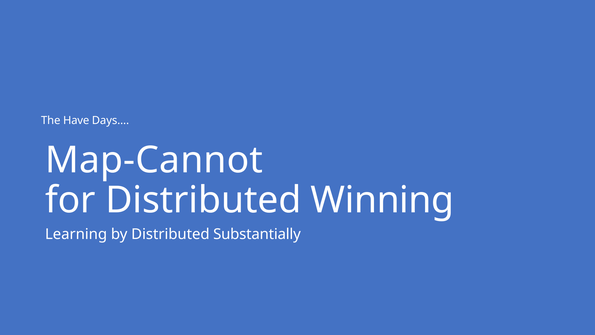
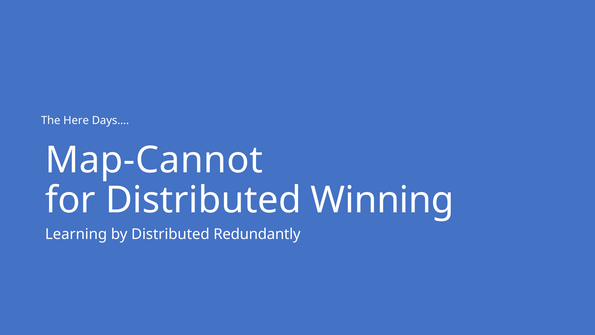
Have: Have -> Here
Substantially: Substantially -> Redundantly
